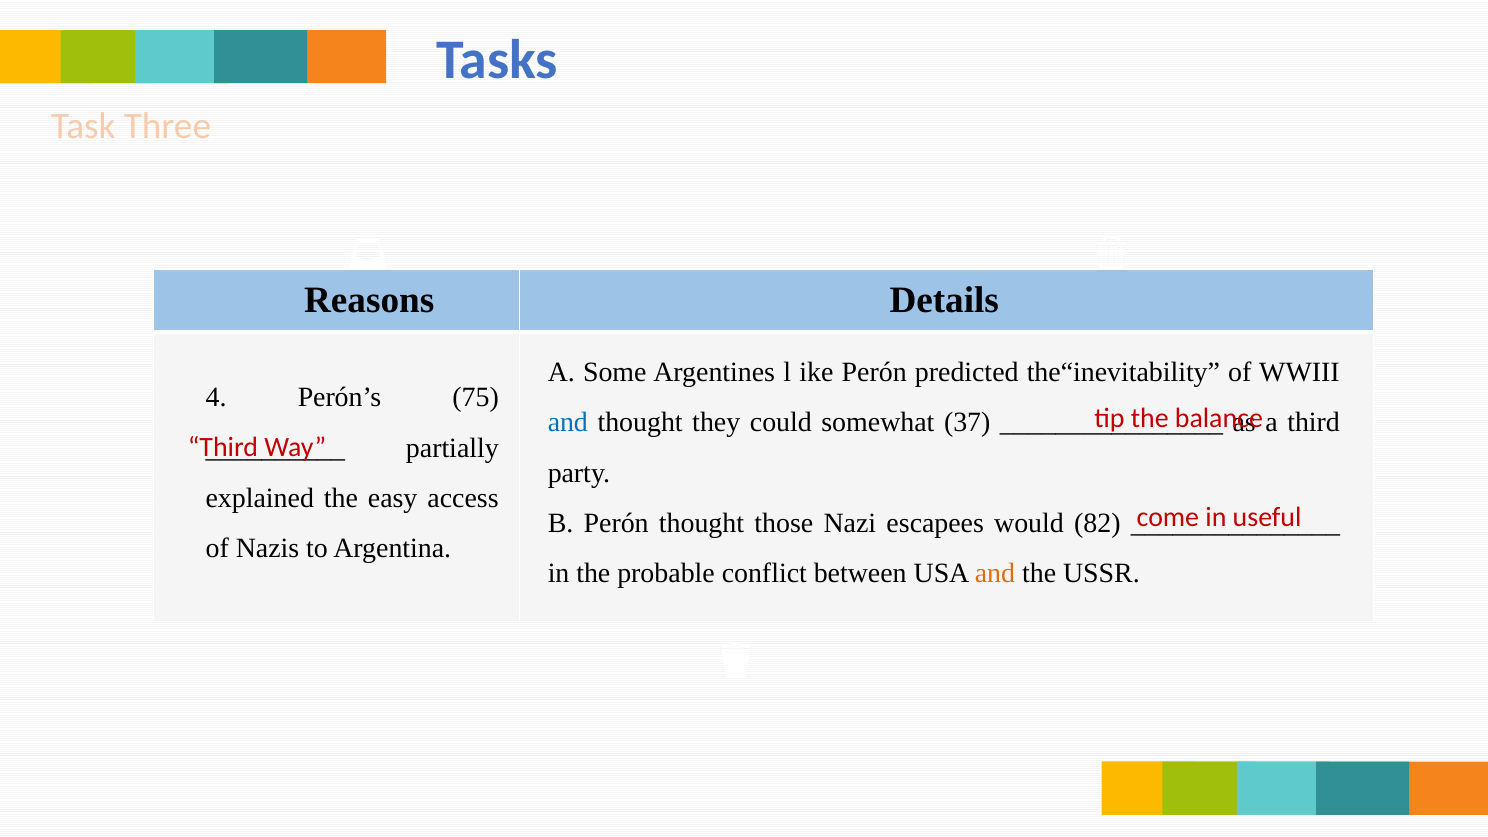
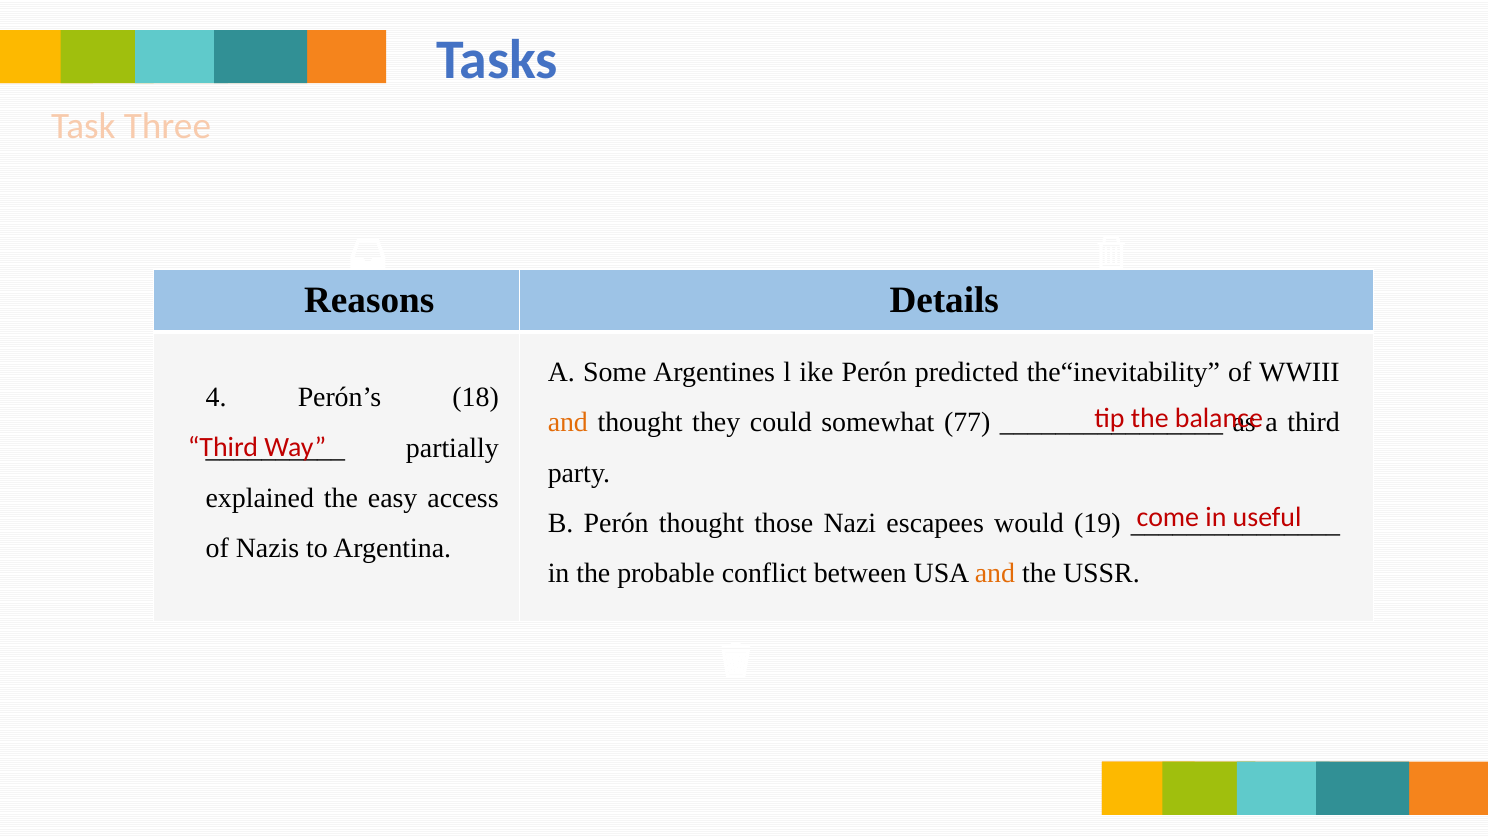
75: 75 -> 18
and at (568, 423) colour: blue -> orange
37: 37 -> 77
82: 82 -> 19
